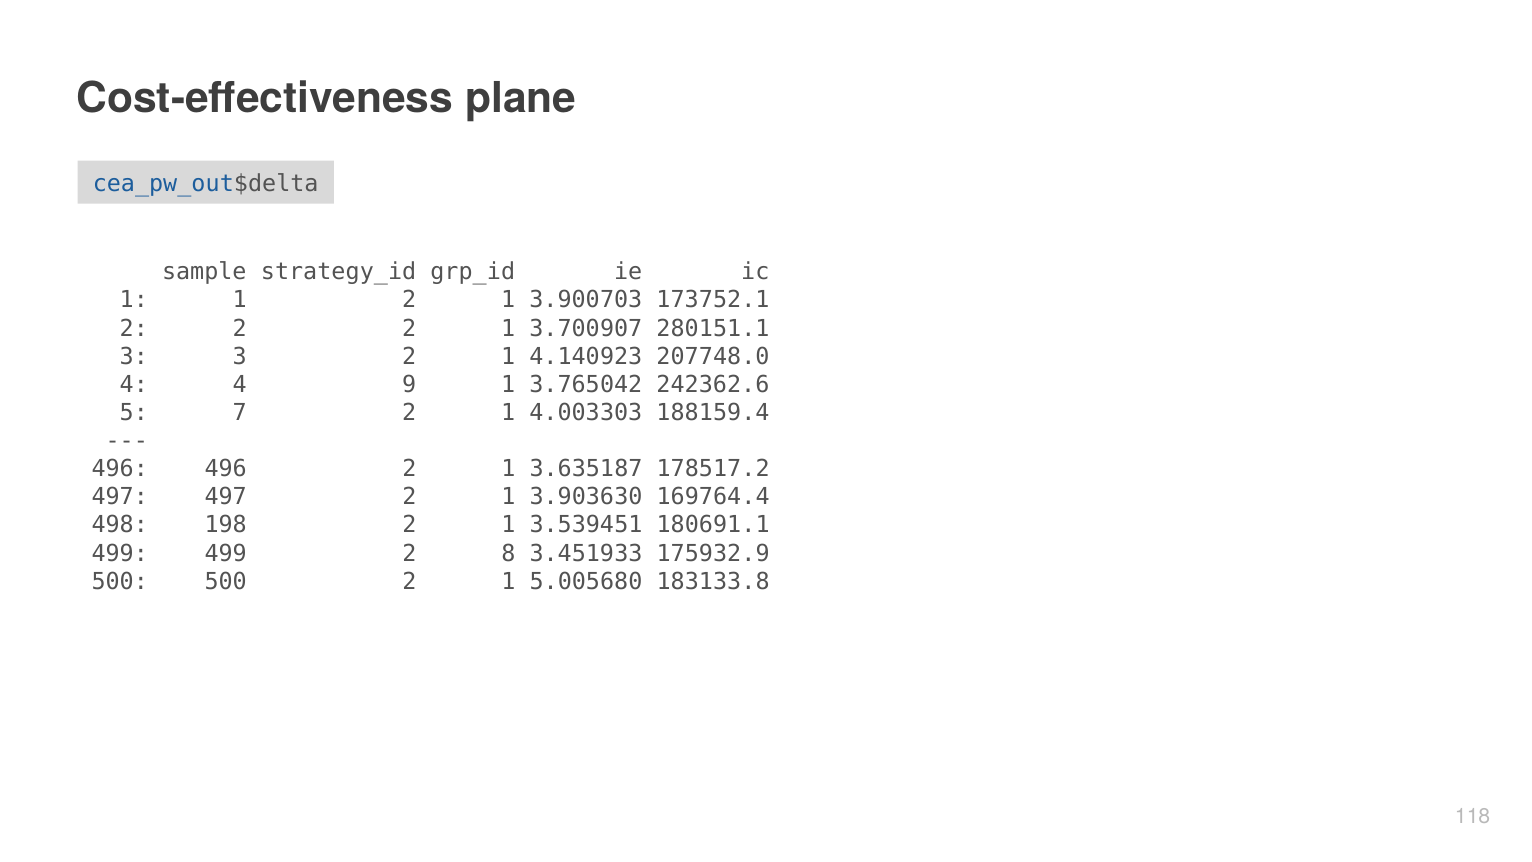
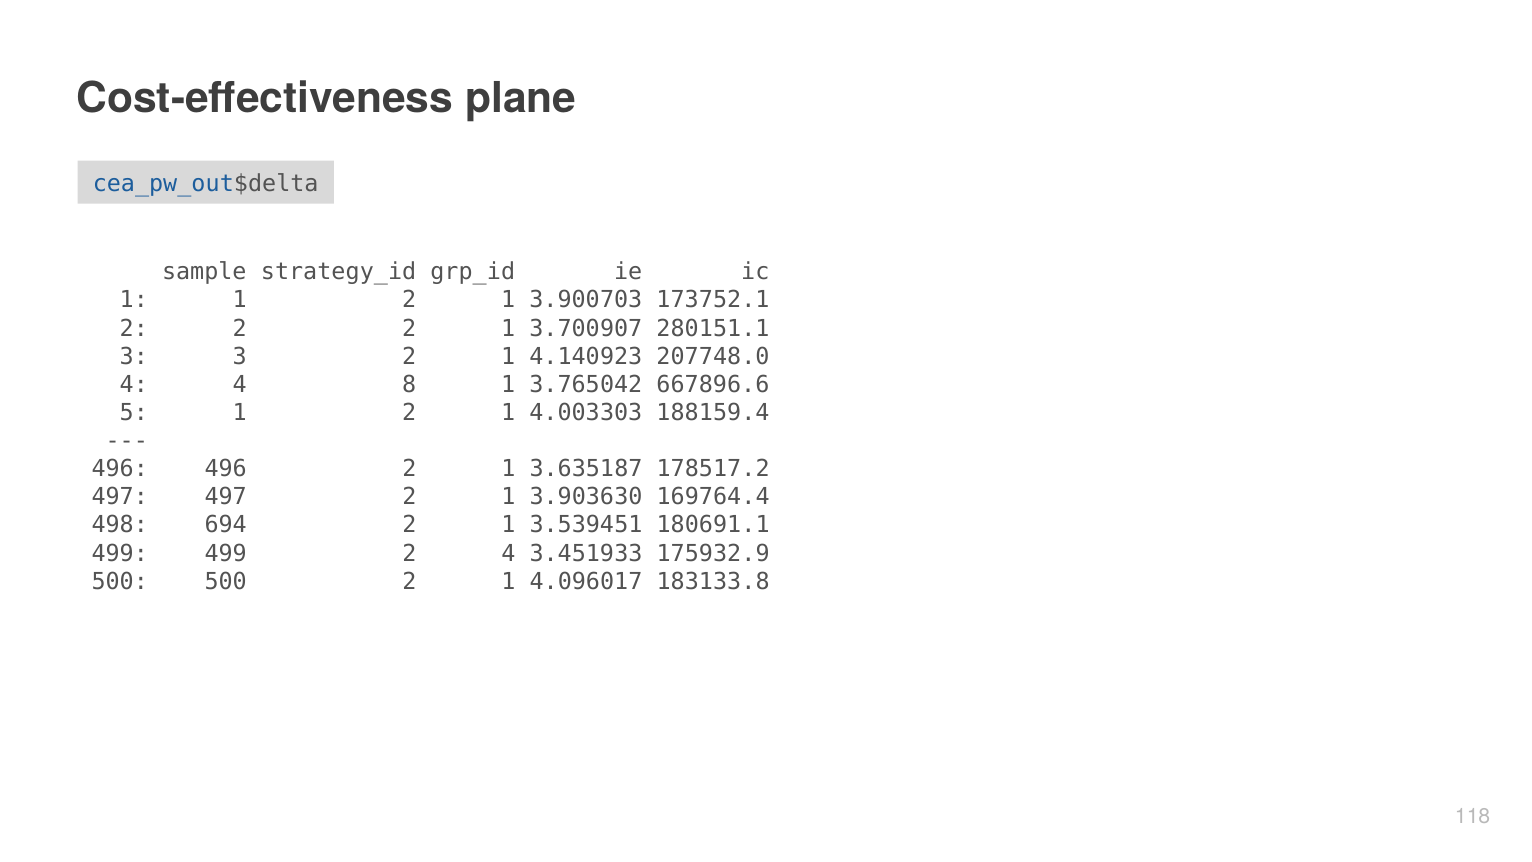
9: 9 -> 8
242362.6: 242362.6 -> 667896.6
5 7: 7 -> 1
198: 198 -> 694
2 8: 8 -> 4
5.005680: 5.005680 -> 4.096017
